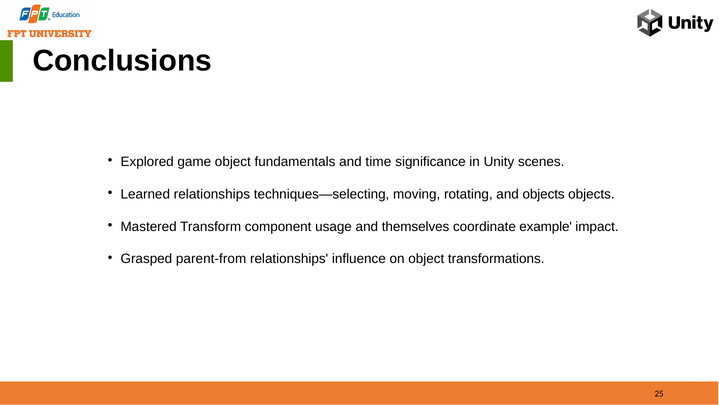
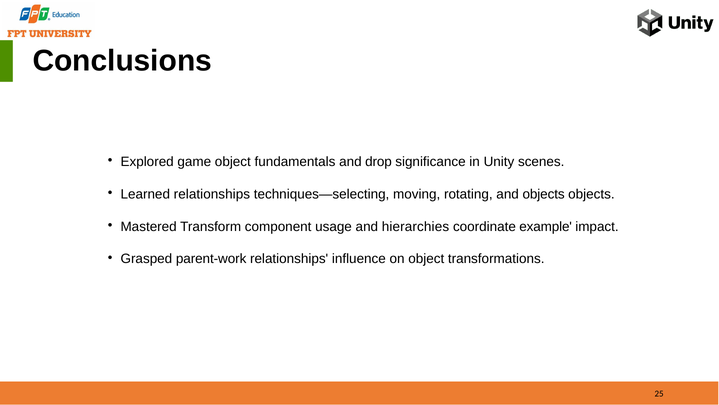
time: time -> drop
themselves: themselves -> hierarchies
parent-from: parent-from -> parent-work
